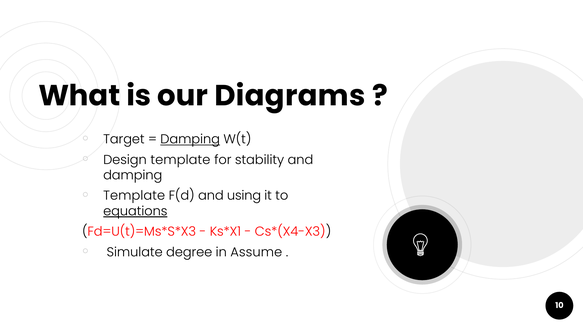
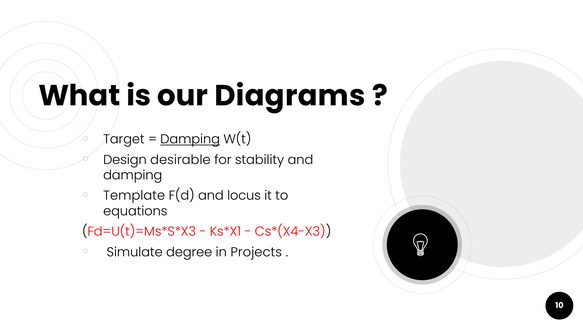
Design template: template -> desirable
using: using -> locus
equations underline: present -> none
Assume: Assume -> Projects
